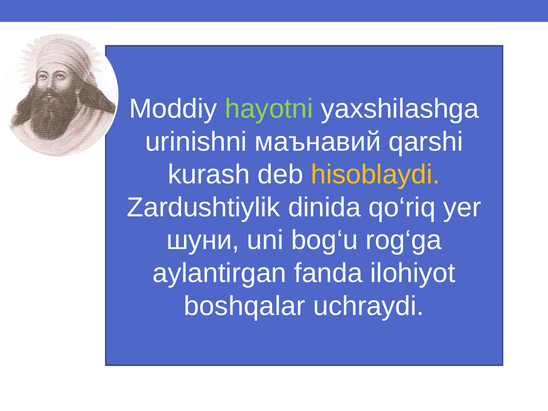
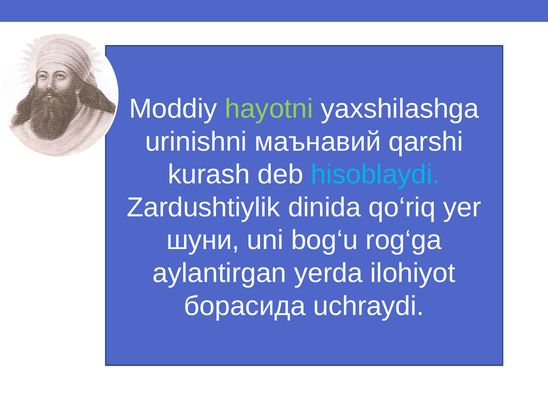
hisoblaydi colour: yellow -> light blue
fanda: fanda -> yerda
boshqalar: boshqalar -> борасида
